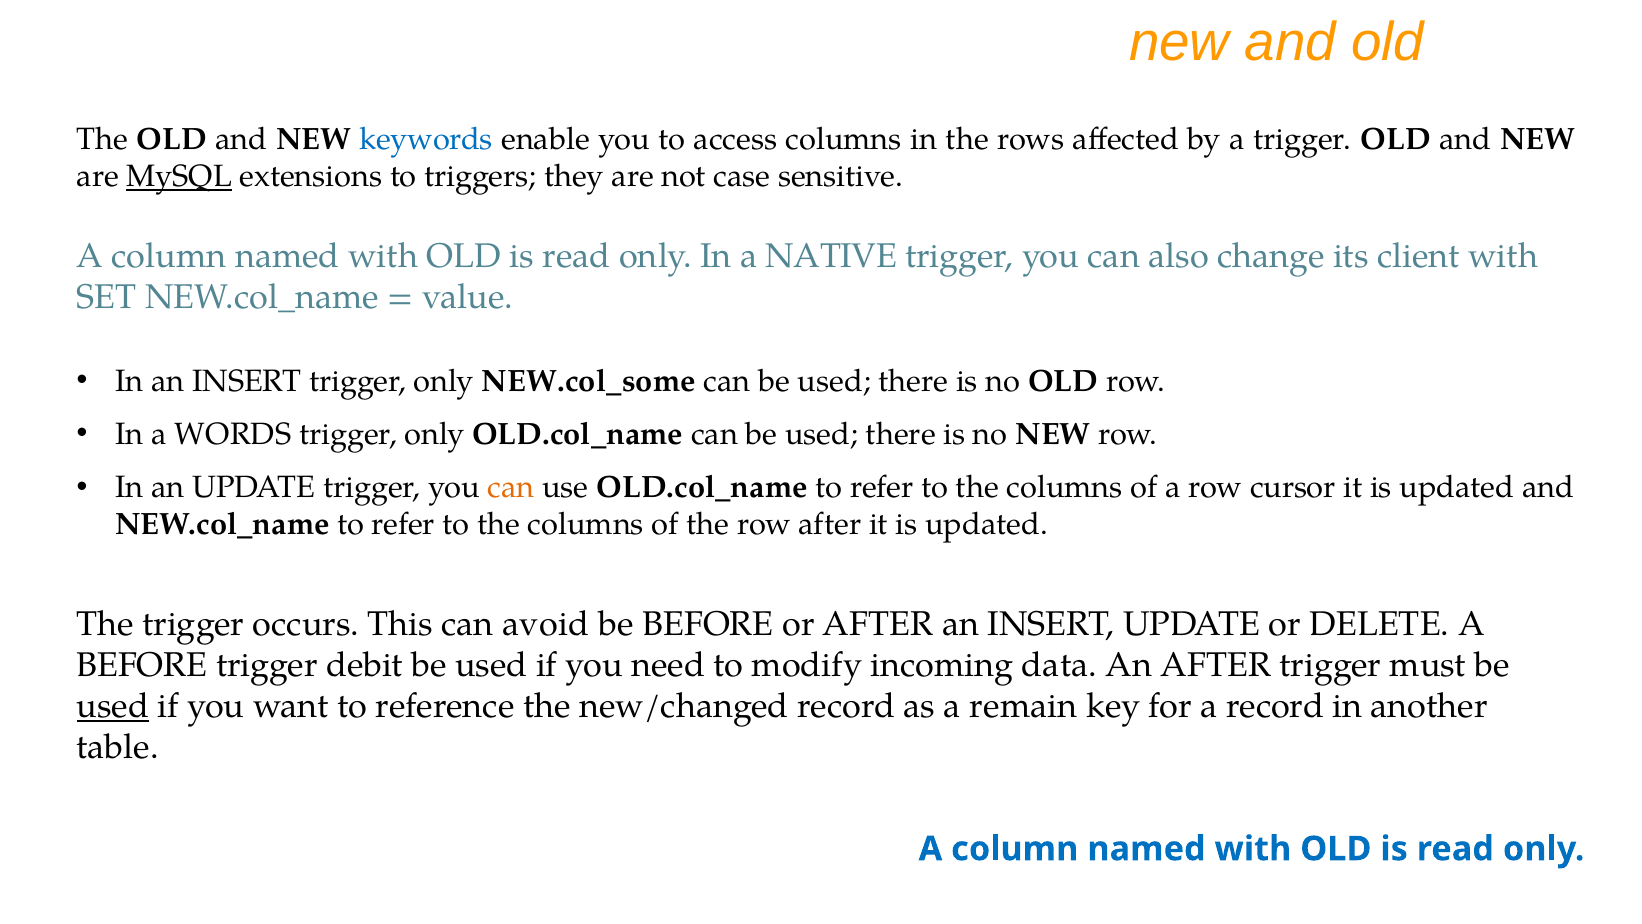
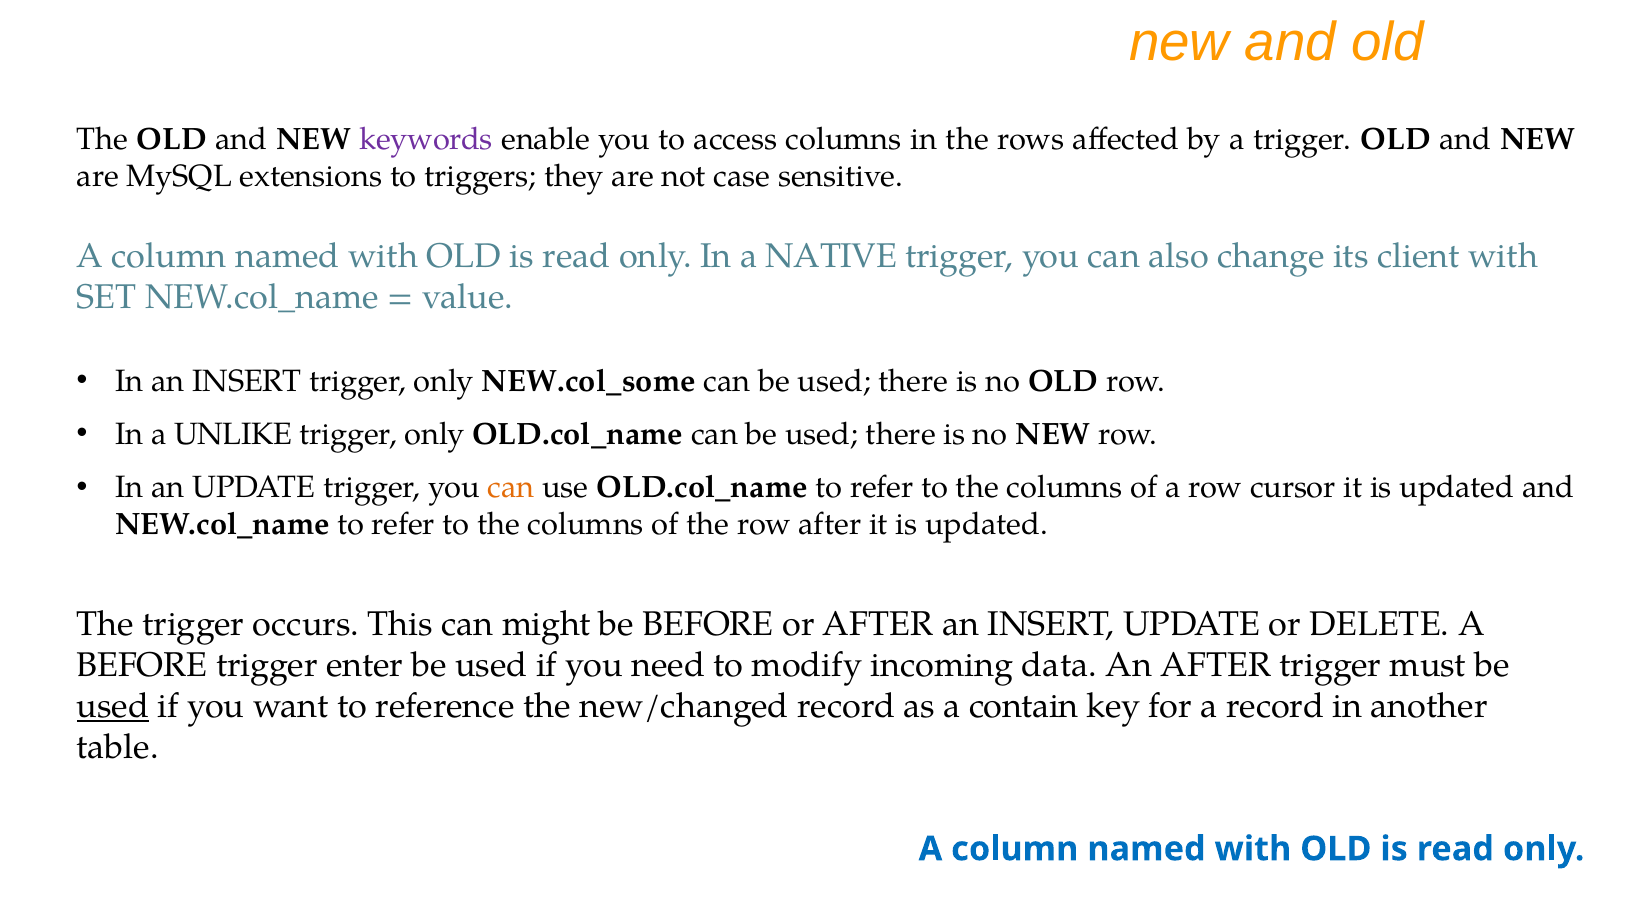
keywords colour: blue -> purple
MySQL underline: present -> none
WORDS: WORDS -> UNLIKE
avoid: avoid -> might
debit: debit -> enter
remain: remain -> contain
